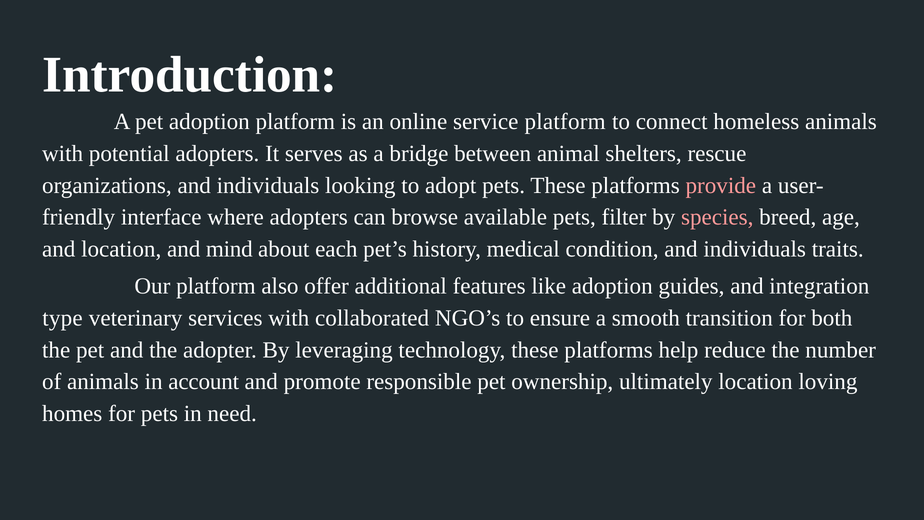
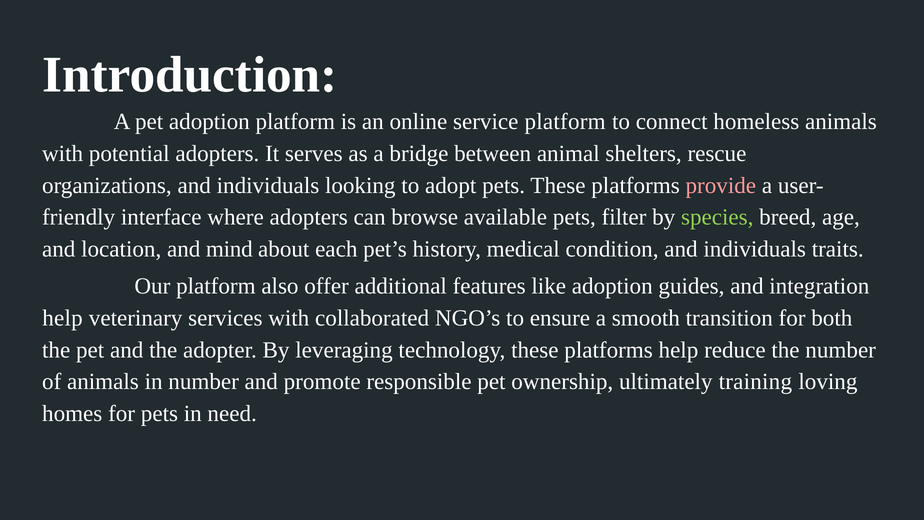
species colour: pink -> light green
type at (62, 318): type -> help
in account: account -> number
ultimately location: location -> training
